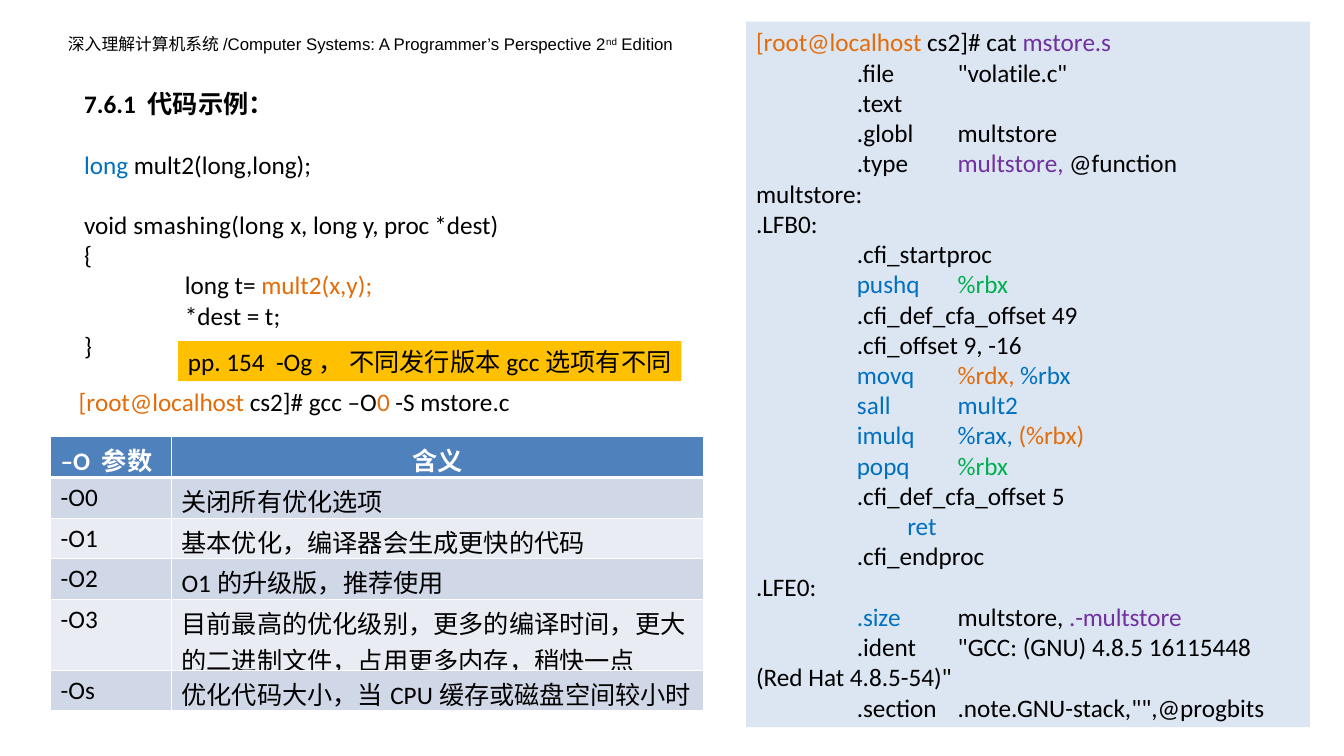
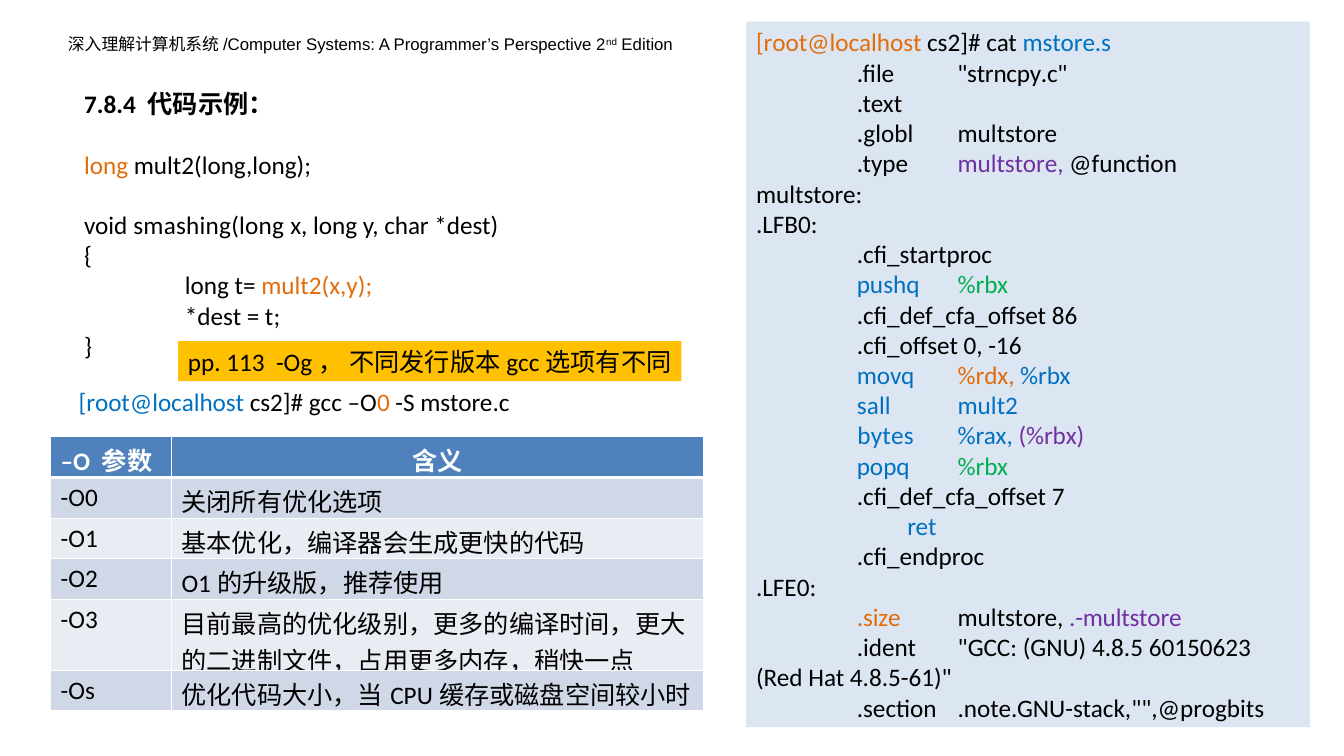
mstore.s colour: purple -> blue
volatile.c: volatile.c -> strncpy.c
7.6.1: 7.6.1 -> 7.8.4
long at (106, 166) colour: blue -> orange
proc: proc -> char
49: 49 -> 86
9: 9 -> 0
154: 154 -> 113
root@localhost at (161, 404) colour: orange -> blue
imulq: imulq -> bytes
%rbx at (1051, 437) colour: orange -> purple
5: 5 -> 7
.size colour: blue -> orange
16115448: 16115448 -> 60150623
4.8.5-54: 4.8.5-54 -> 4.8.5-61
